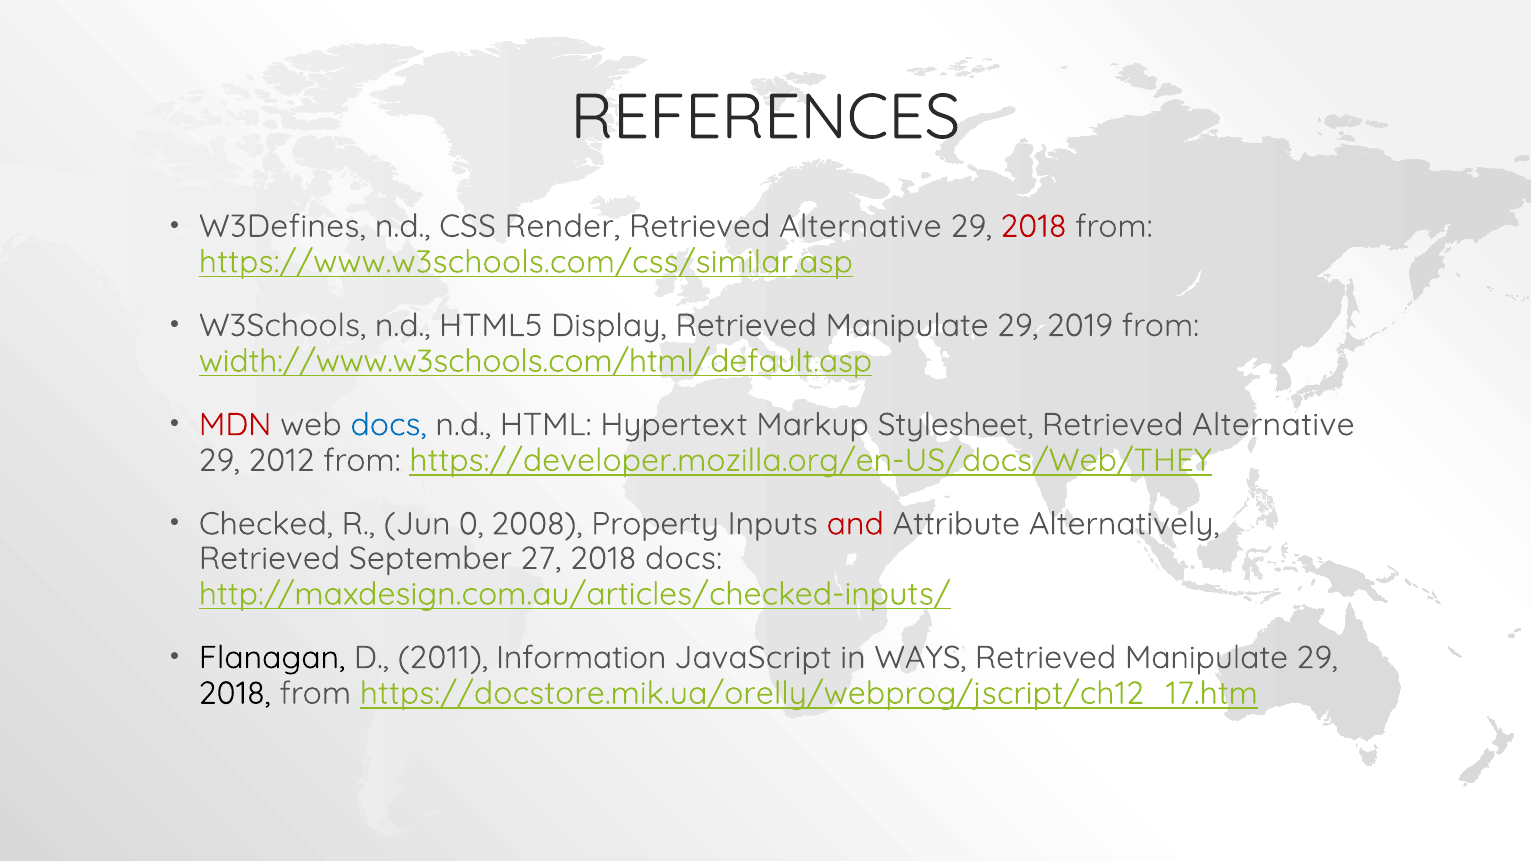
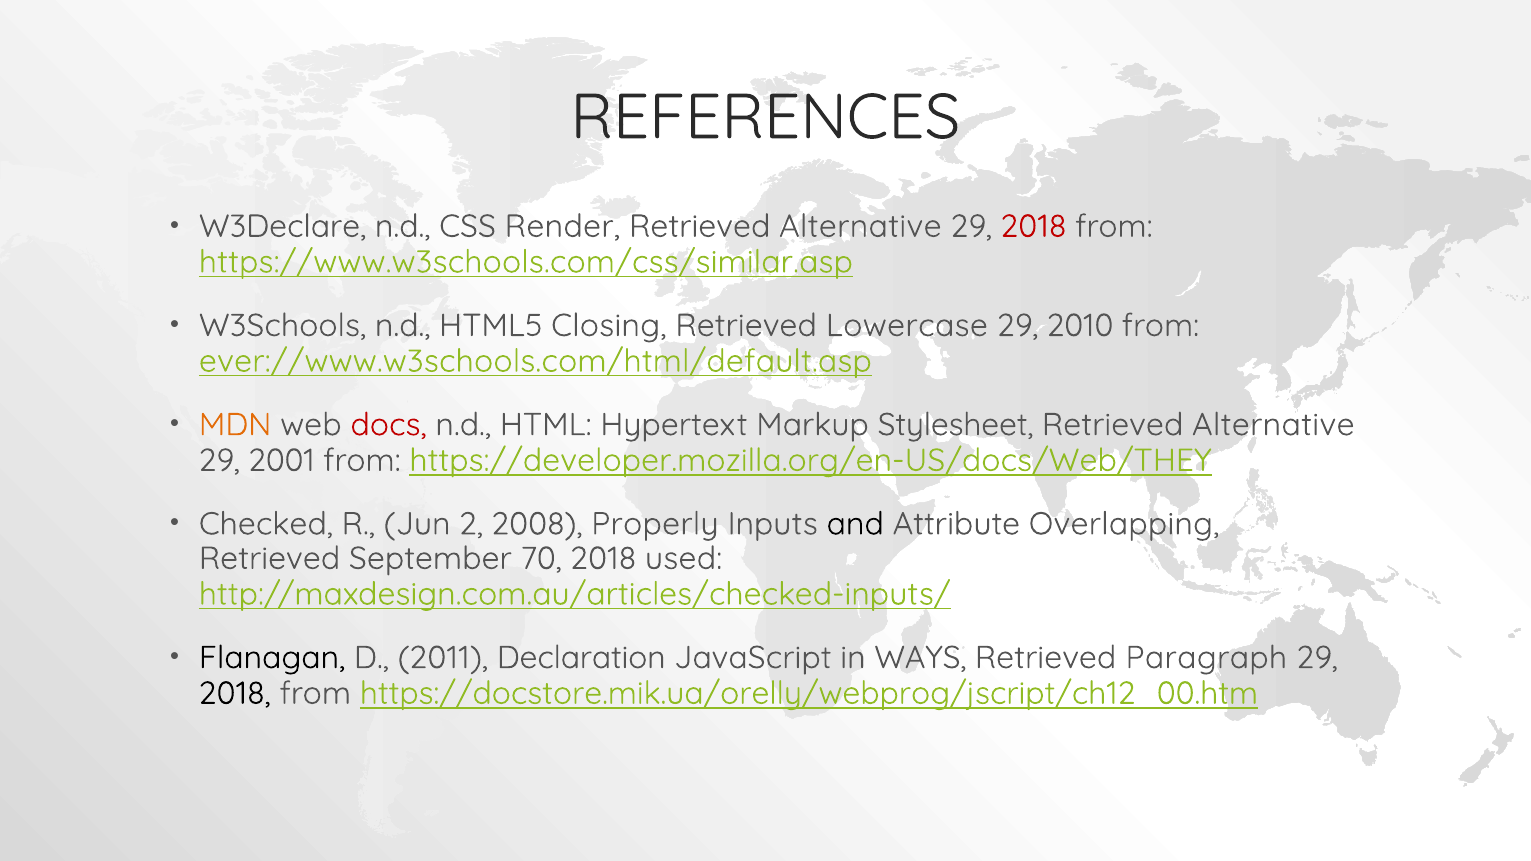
W3Defines: W3Defines -> W3Declare
Display: Display -> Closing
Manipulate at (907, 326): Manipulate -> Lowercase
2019: 2019 -> 2010
width://www.w3schools.com/html/default.asp: width://www.w3schools.com/html/default.asp -> ever://www.w3schools.com/html/default.asp
MDN colour: red -> orange
docs at (389, 425) colour: blue -> red
2012: 2012 -> 2001
0: 0 -> 2
Property: Property -> Properly
and colour: red -> black
Alternatively: Alternatively -> Overlapping
27: 27 -> 70
2018 docs: docs -> used
Information: Information -> Declaration
Manipulate at (1207, 658): Manipulate -> Paragraph
https://docstore.mik.ua/orelly/webprog/jscript/ch12_17.htm: https://docstore.mik.ua/orelly/webprog/jscript/ch12_17.htm -> https://docstore.mik.ua/orelly/webprog/jscript/ch12_00.htm
